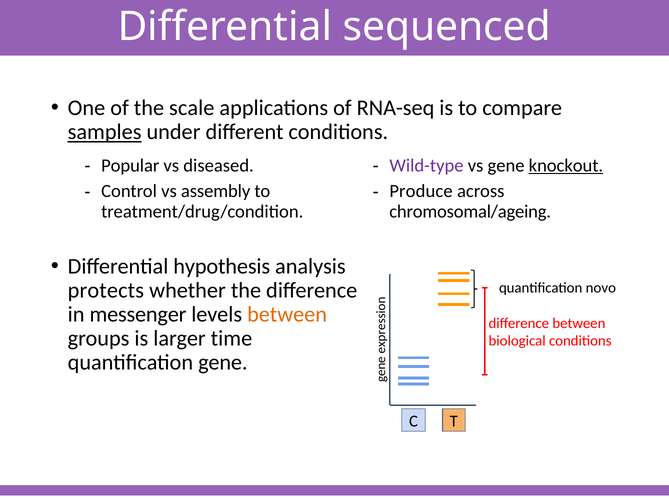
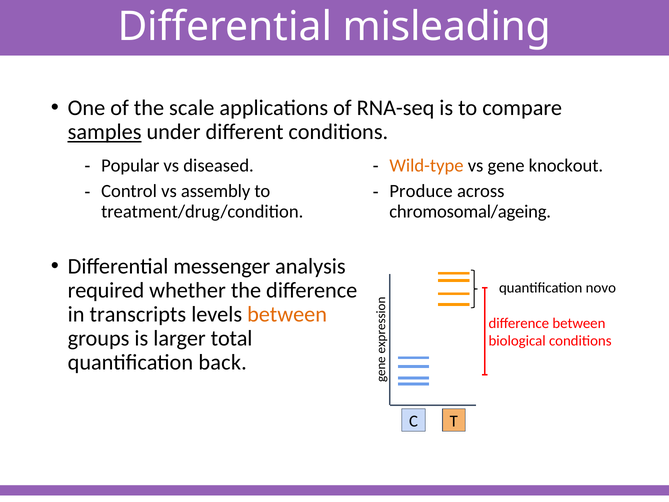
sequenced: sequenced -> misleading
Wild-type colour: purple -> orange
knockout underline: present -> none
hypothesis: hypothesis -> messenger
protects: protects -> required
messenger: messenger -> transcripts
time: time -> total
quantification gene: gene -> back
